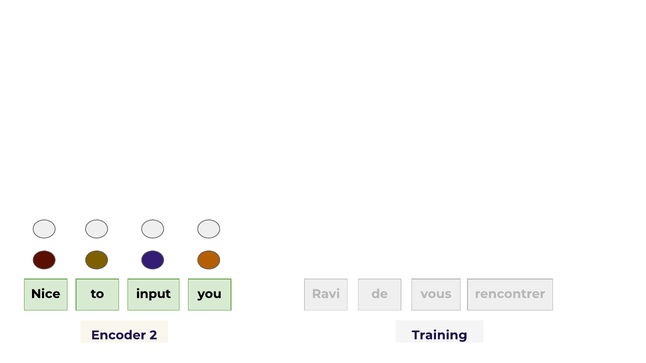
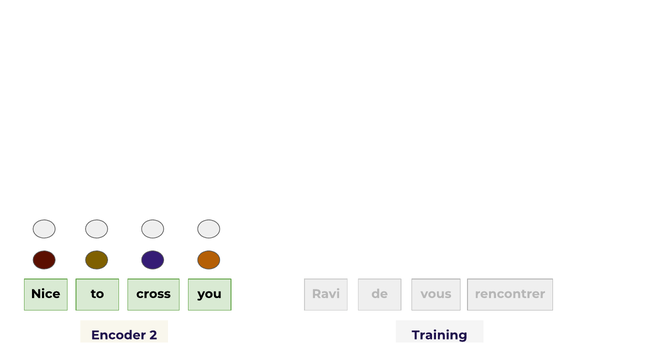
input: input -> cross
